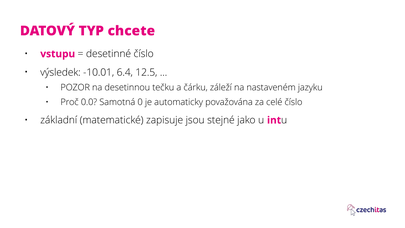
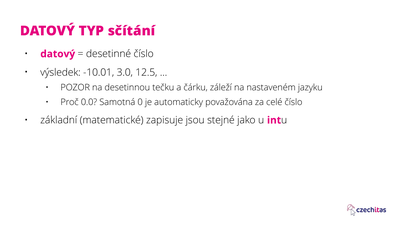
chcete: chcete -> sčítání
vstupu at (58, 54): vstupu -> datový
6.4: 6.4 -> 3.0
